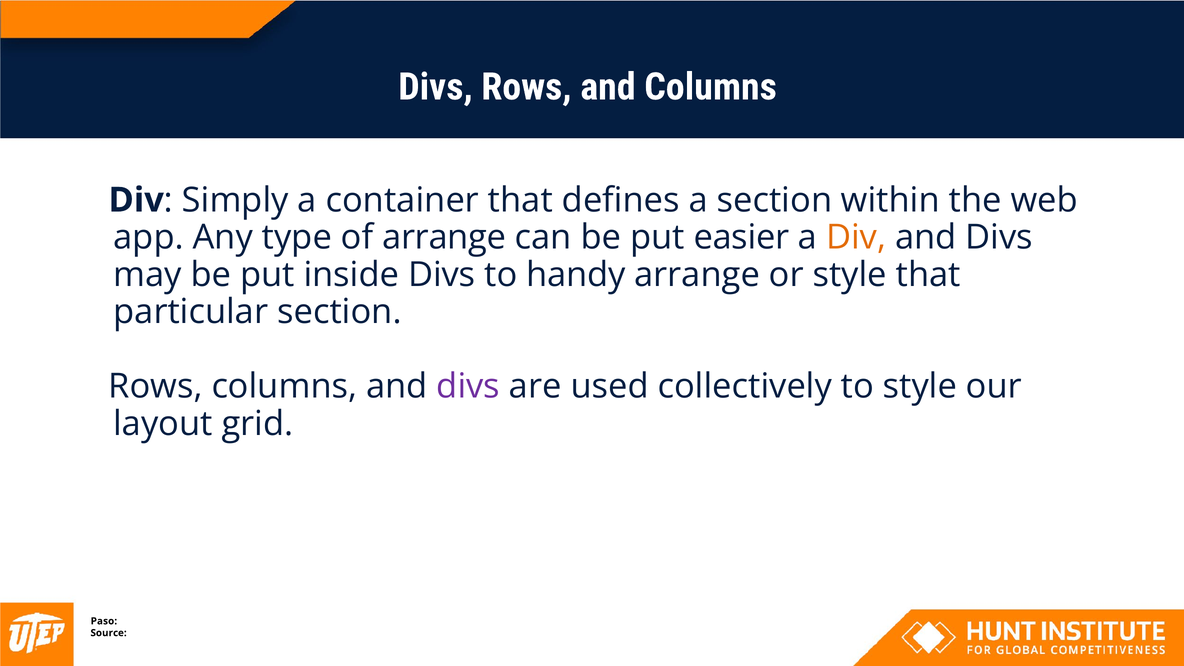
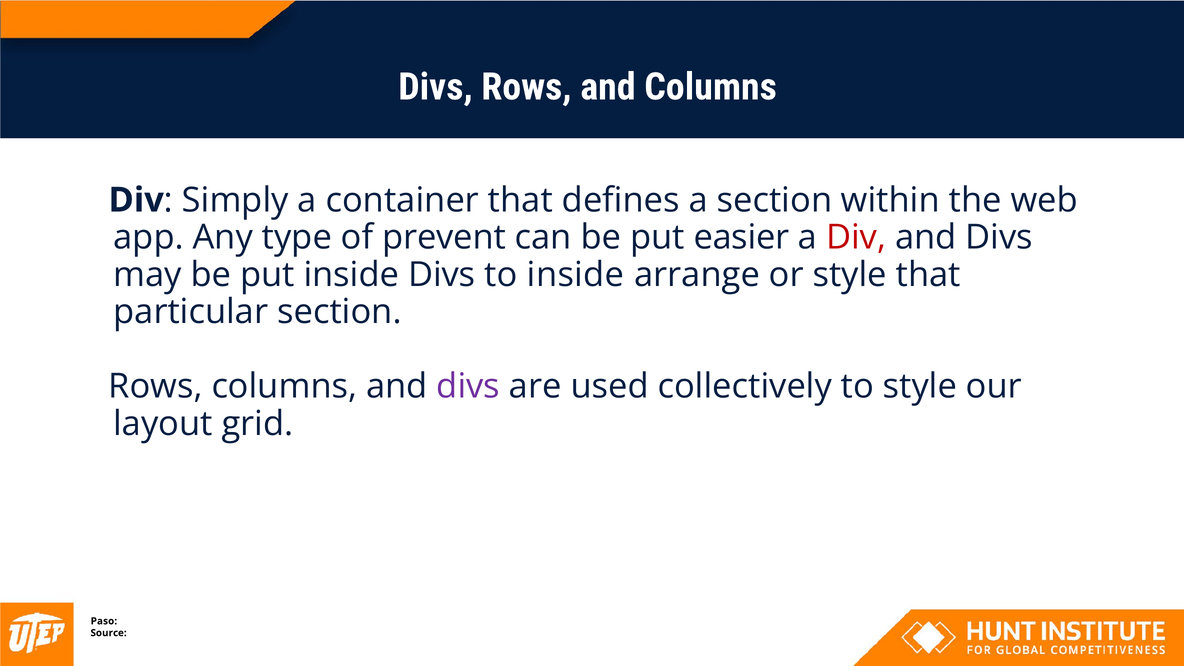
of arrange: arrange -> prevent
Div at (856, 237) colour: orange -> red
to handy: handy -> inside
